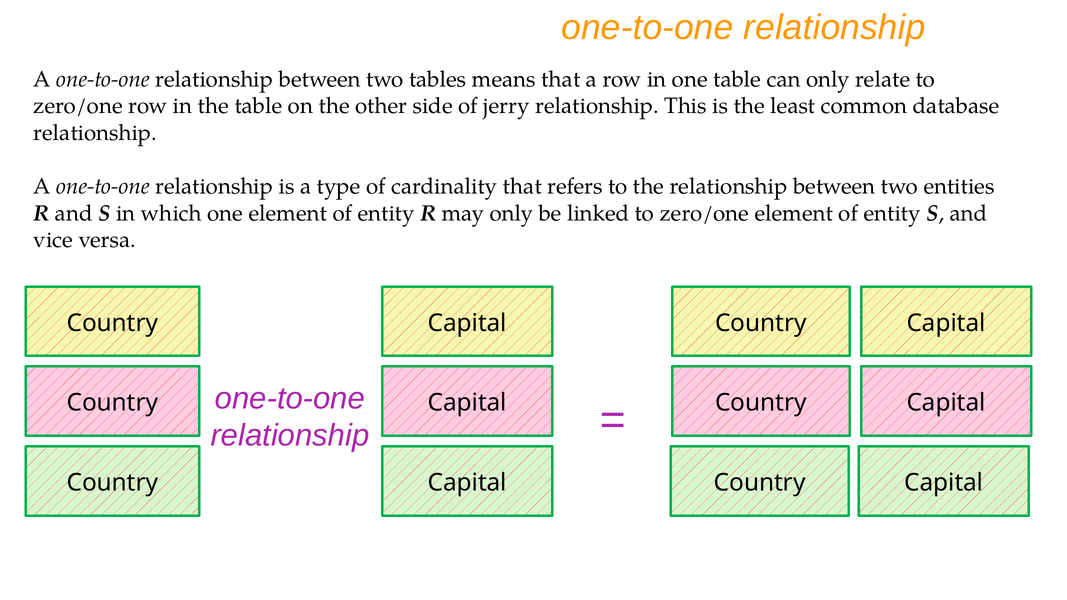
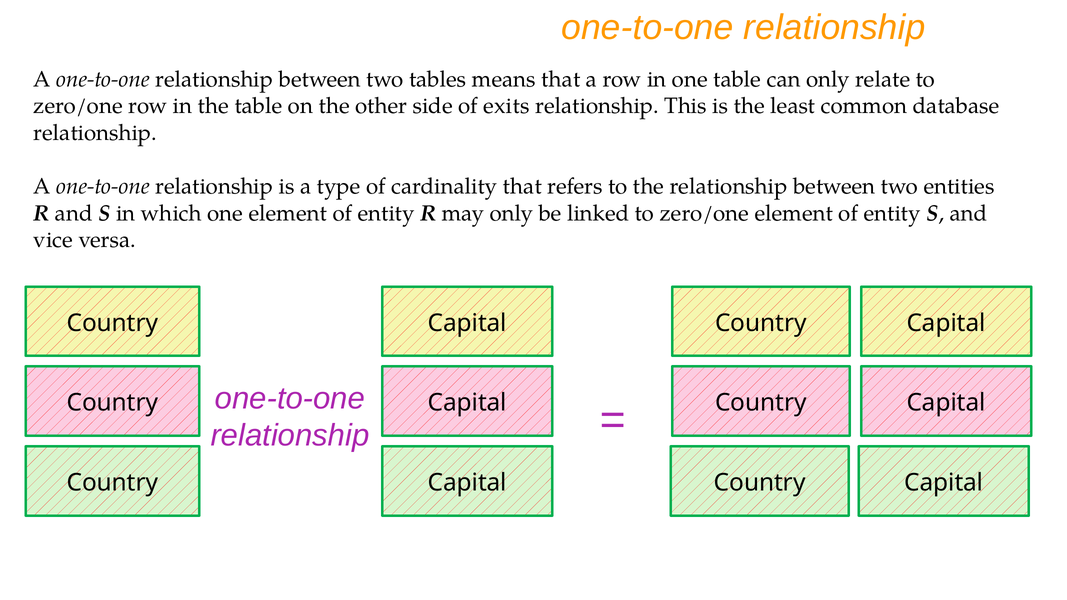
jerry: jerry -> exits
